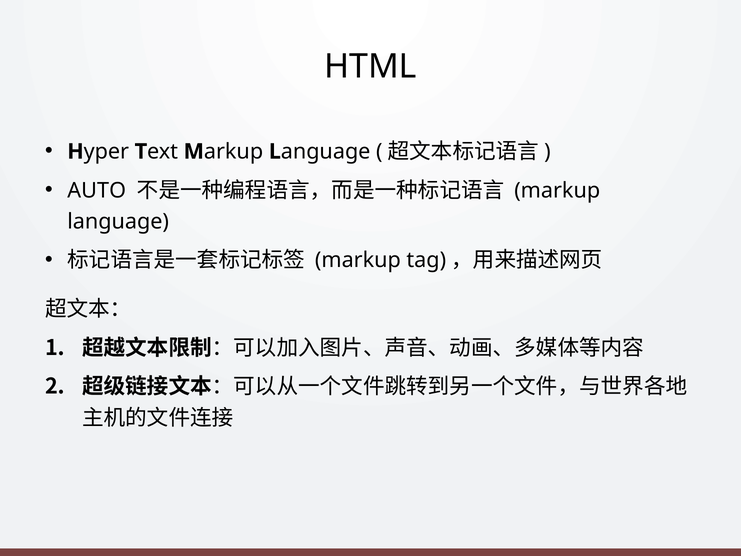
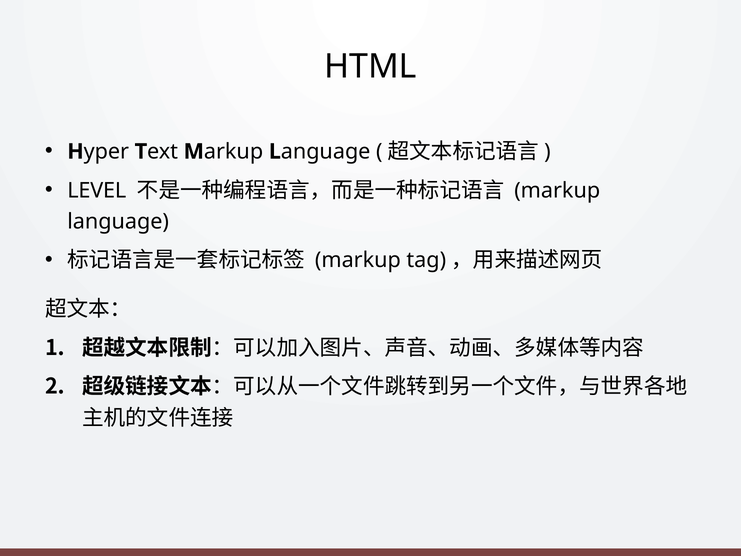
AUTO: AUTO -> LEVEL
